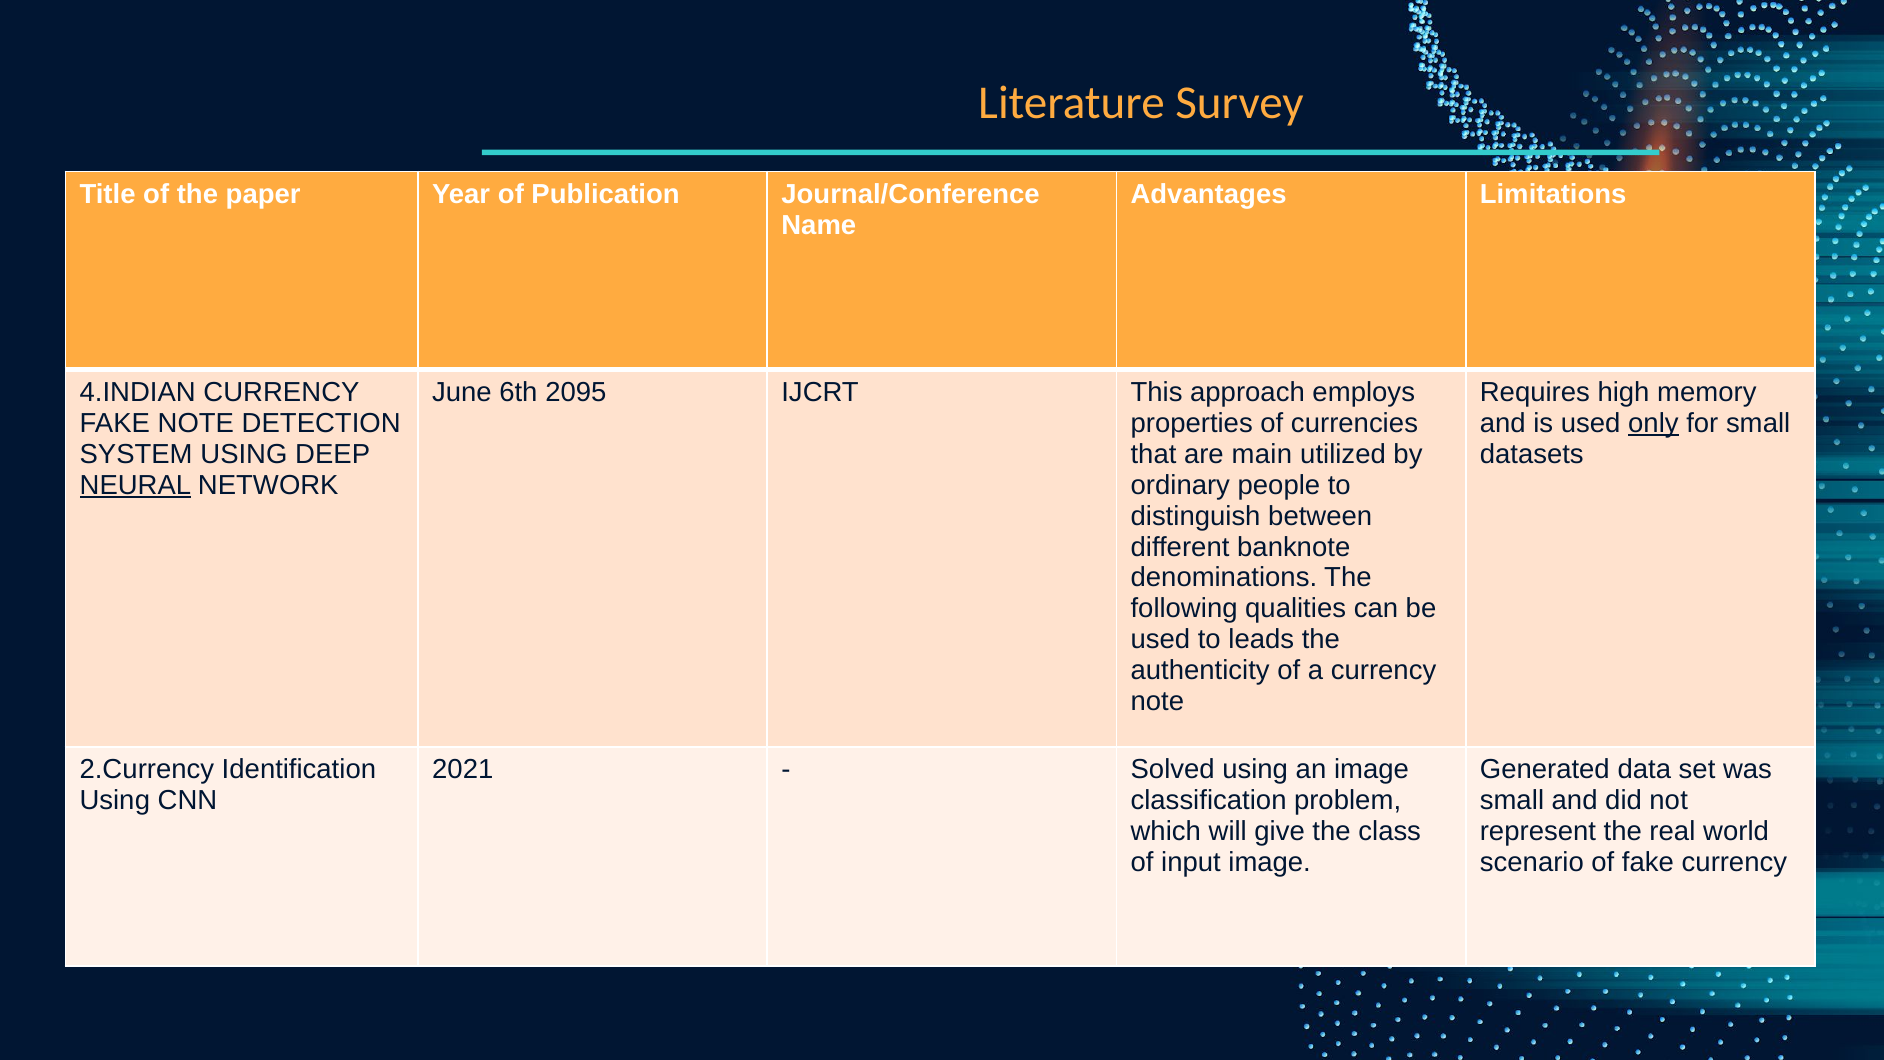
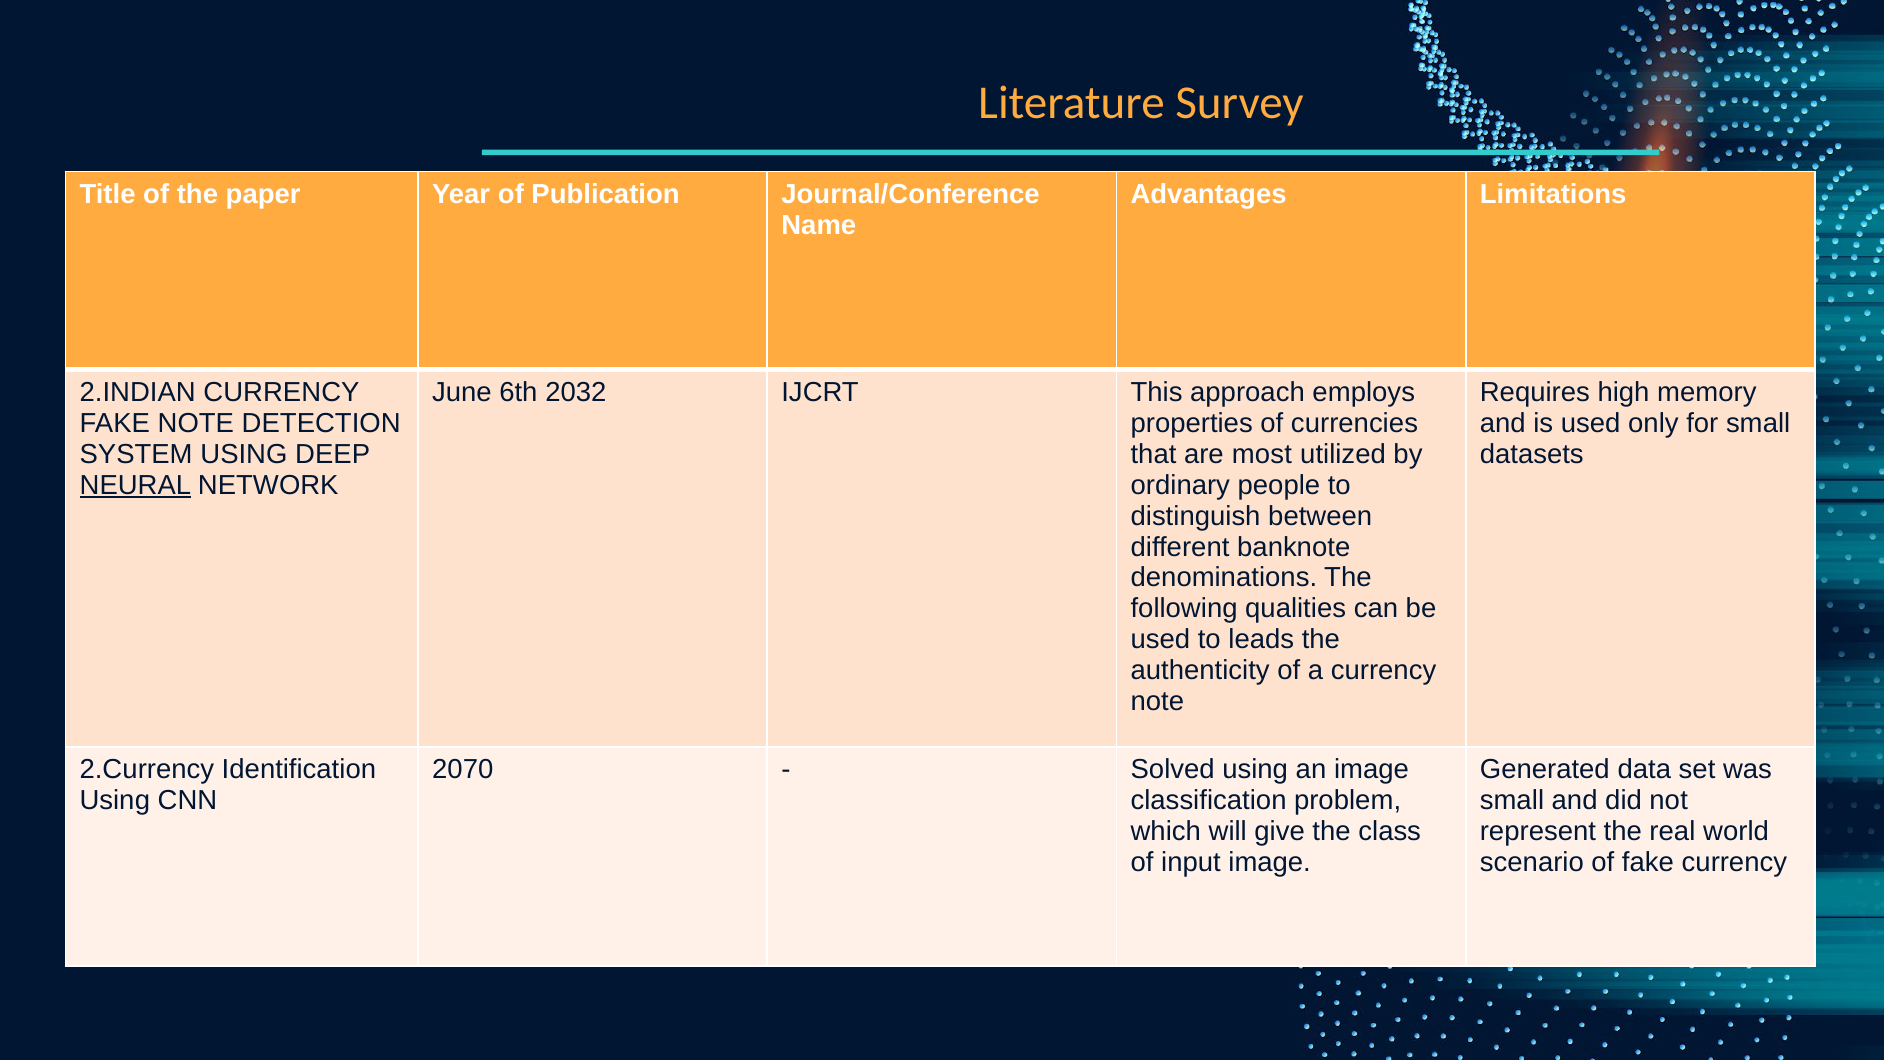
4.INDIAN: 4.INDIAN -> 2.INDIAN
2095: 2095 -> 2032
only underline: present -> none
main: main -> most
2021: 2021 -> 2070
